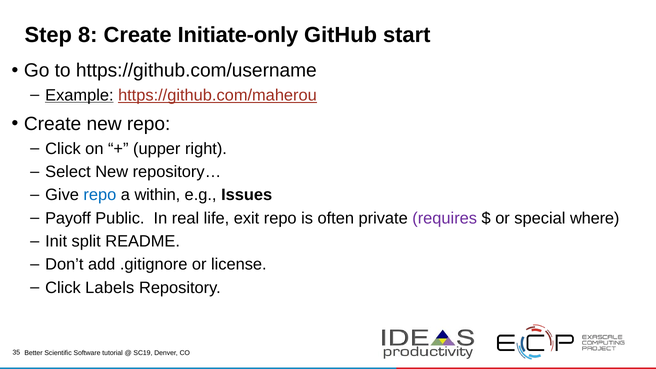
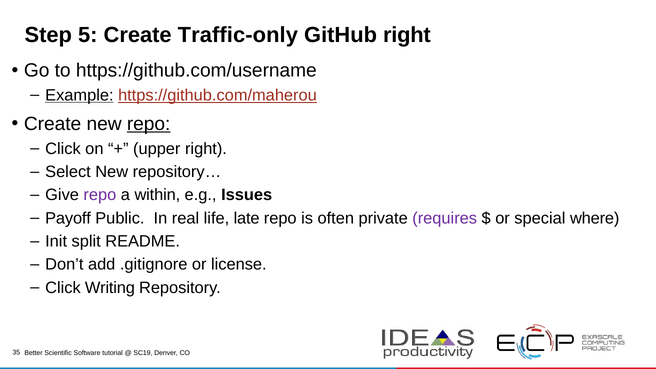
8: 8 -> 5
Initiate-only: Initiate-only -> Traffic-only
GitHub start: start -> right
repo at (149, 124) underline: none -> present
repo at (100, 195) colour: blue -> purple
exit: exit -> late
Labels: Labels -> Writing
